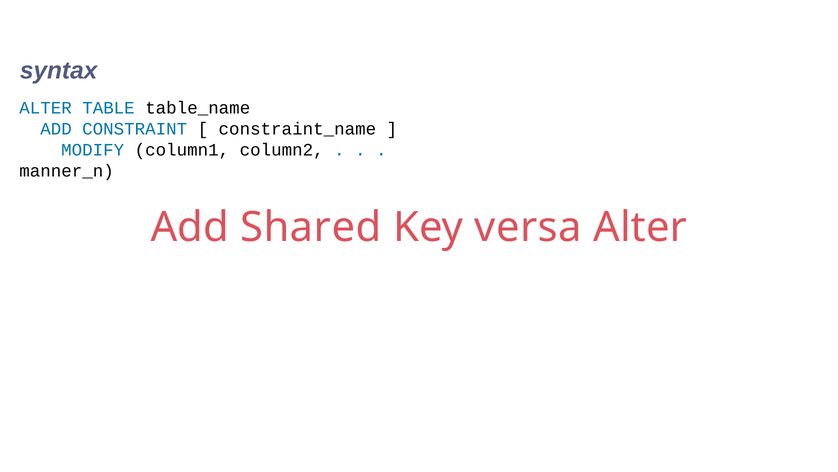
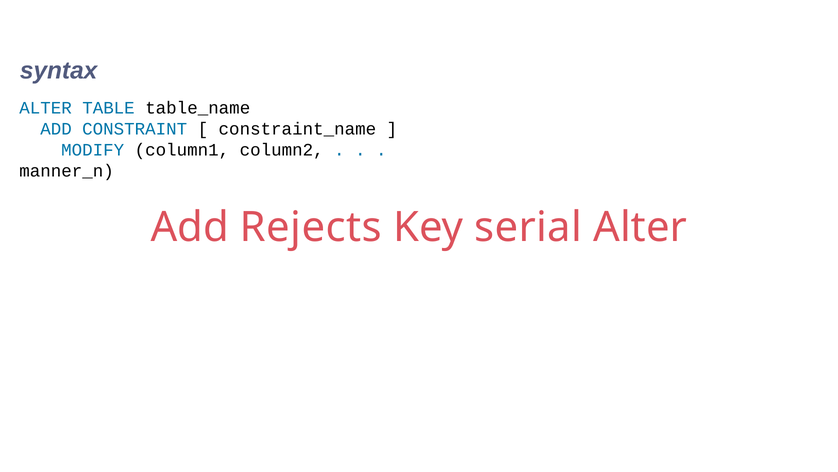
Shared: Shared -> Rejects
versa: versa -> serial
